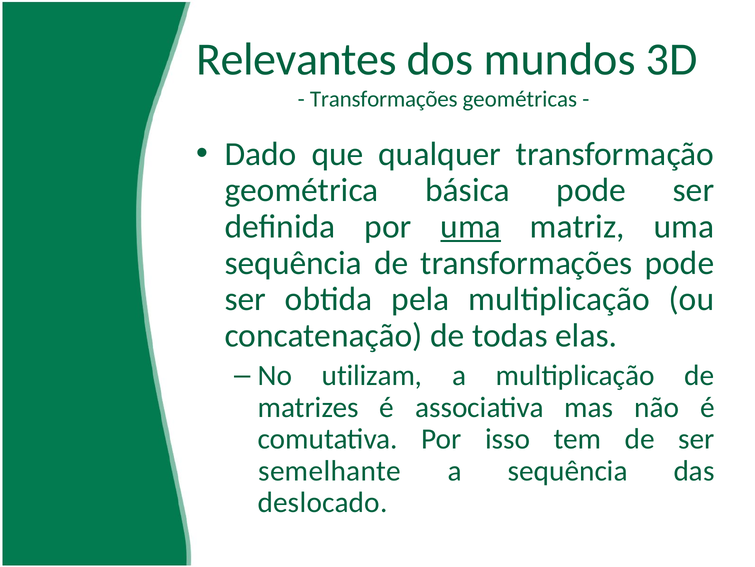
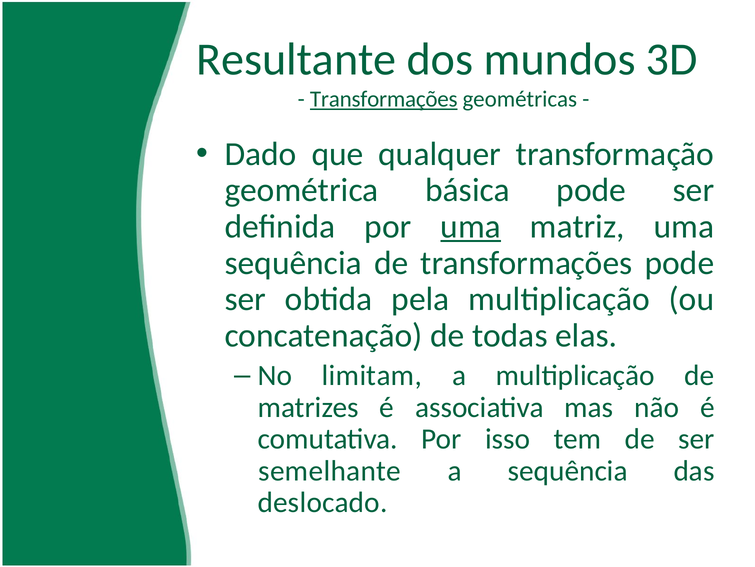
Relevantes: Relevantes -> Resultante
Transformações at (384, 99) underline: none -> present
utilizam: utilizam -> limitam
